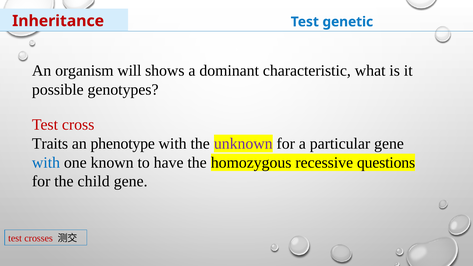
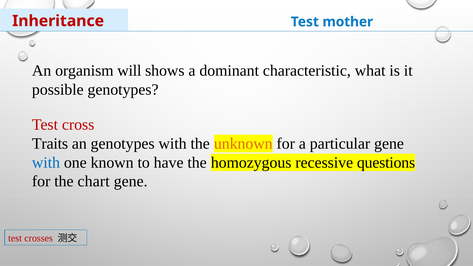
genetic: genetic -> mother
an phenotype: phenotype -> genotypes
unknown colour: purple -> orange
child: child -> chart
